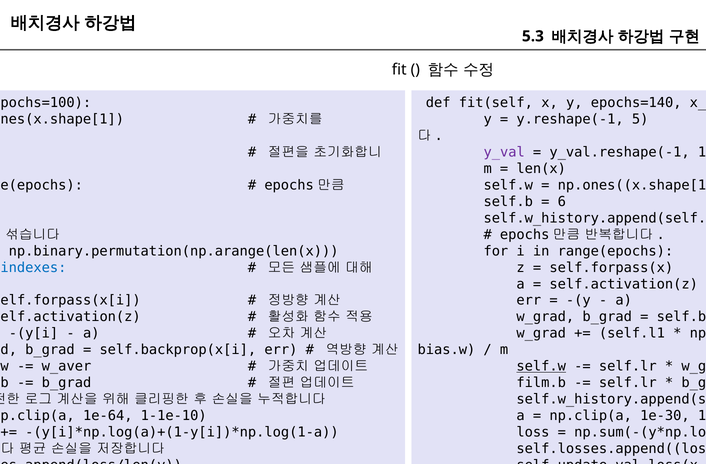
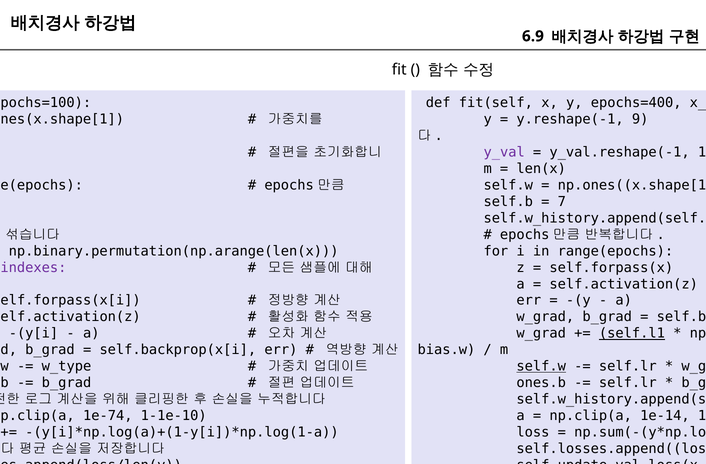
5.3: 5.3 -> 6.9
epochs=140: epochs=140 -> epochs=400
5: 5 -> 9
6: 6 -> 7
indexes at (33, 267) colour: blue -> purple
self.l1 underline: none -> present
w_aver: w_aver -> w_type
film.b: film.b -> ones.b
1e-64: 1e-64 -> 1e-74
1e-30: 1e-30 -> 1e-14
